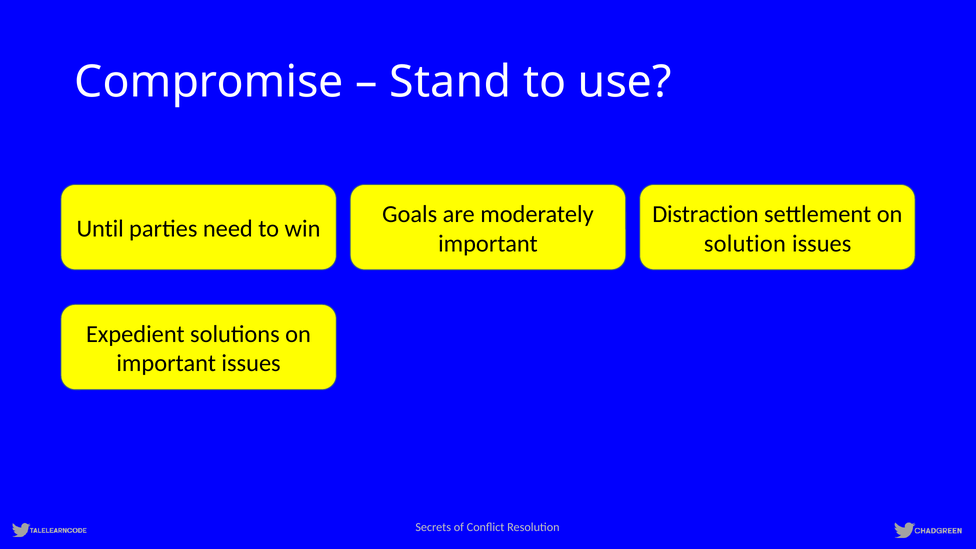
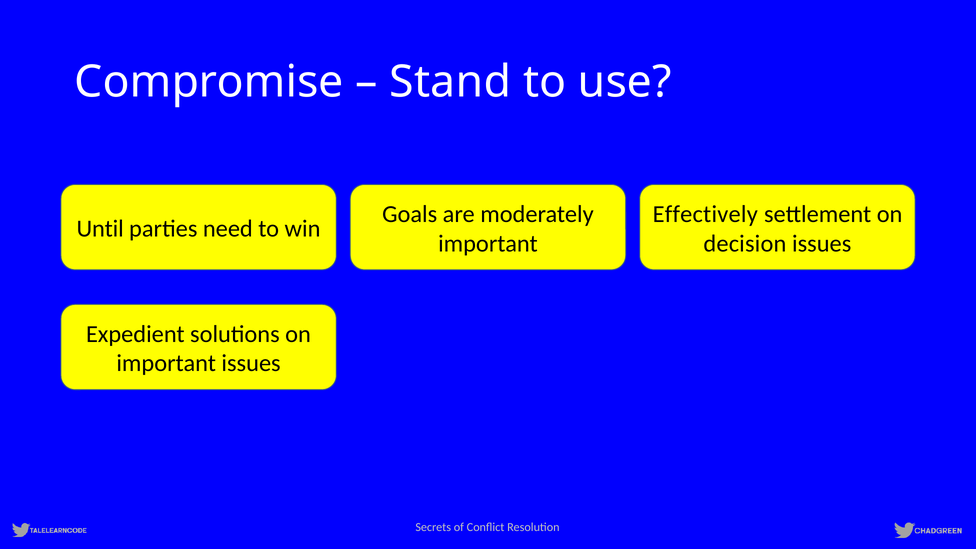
Distraction: Distraction -> Effectively
solution: solution -> decision
